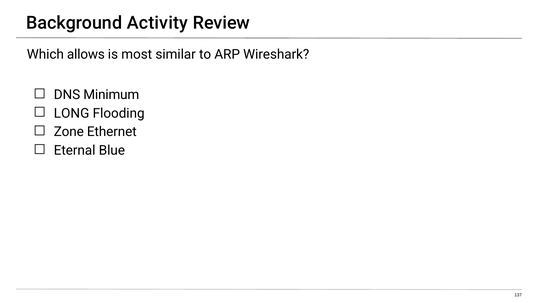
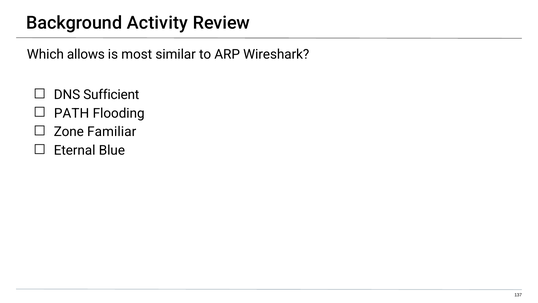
Minimum: Minimum -> Sufficient
LONG: LONG -> PATH
Ethernet: Ethernet -> Familiar
